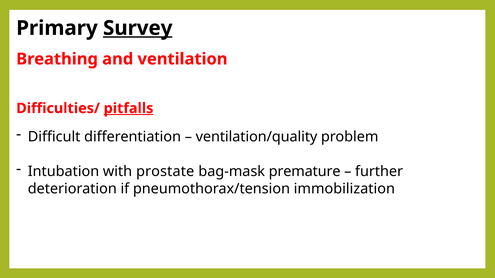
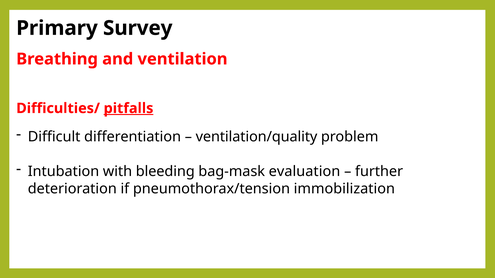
Survey underline: present -> none
prostate: prostate -> bleeding
premature: premature -> evaluation
